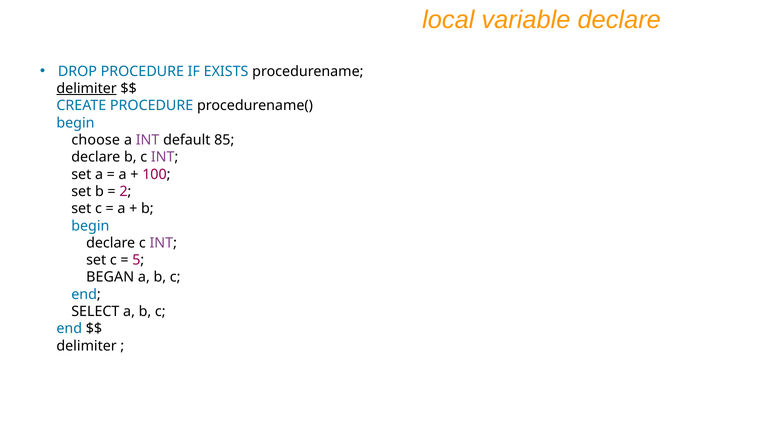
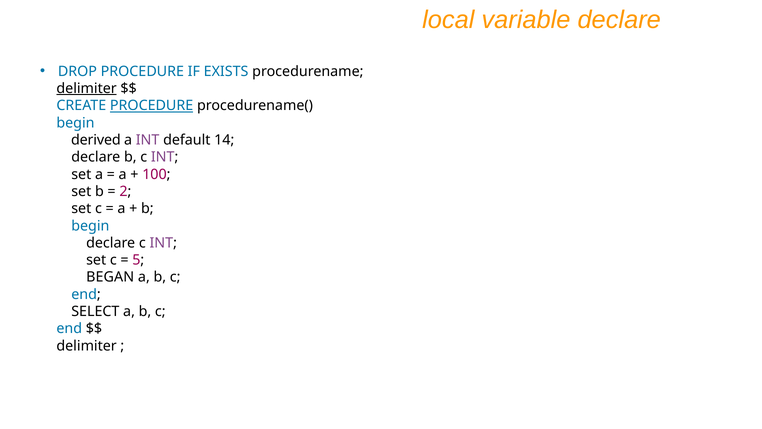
PROCEDURE at (152, 106) underline: none -> present
choose: choose -> derived
85: 85 -> 14
